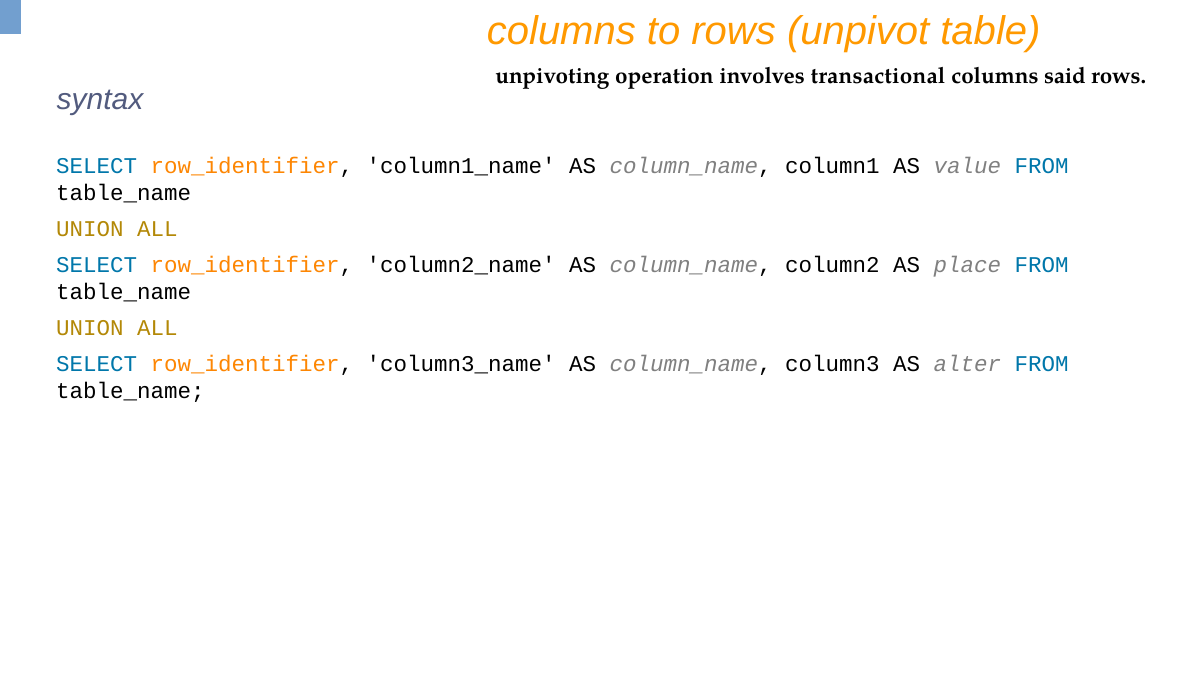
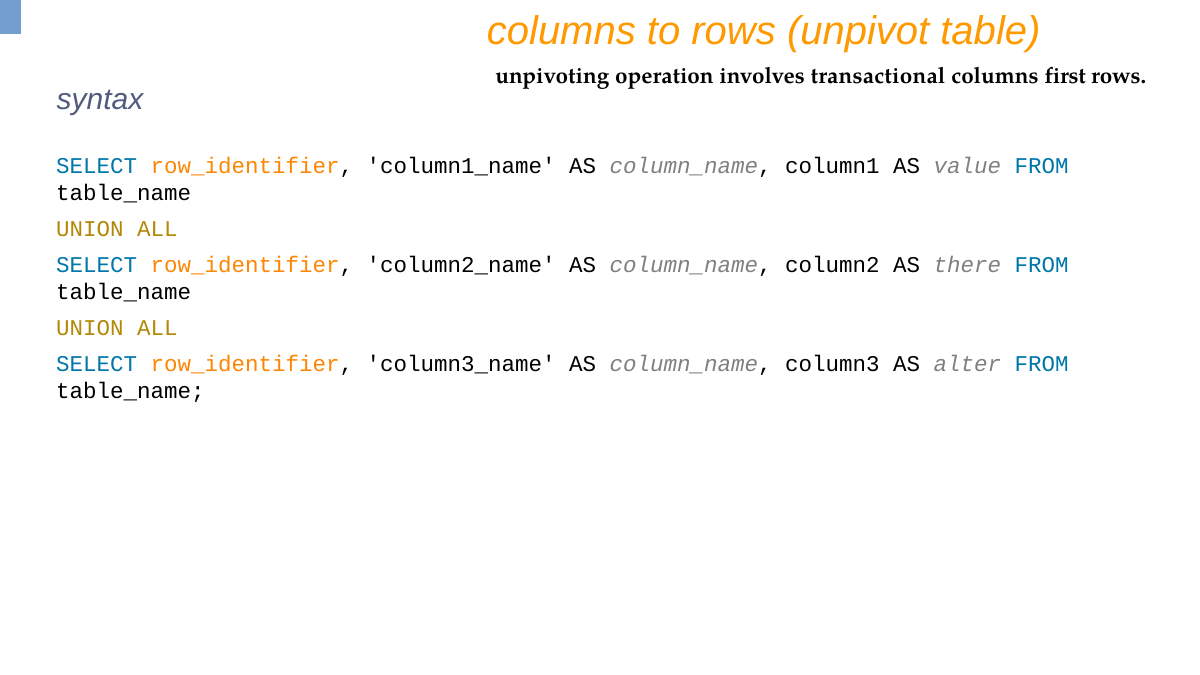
said: said -> first
place: place -> there
